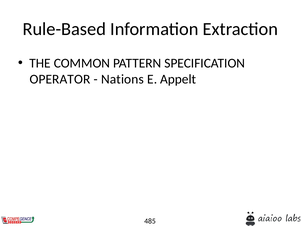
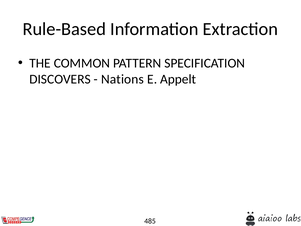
OPERATOR: OPERATOR -> DISCOVERS
